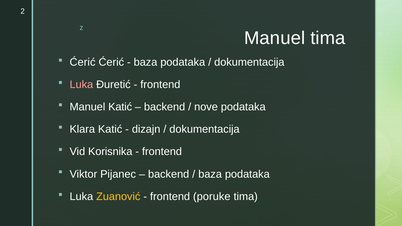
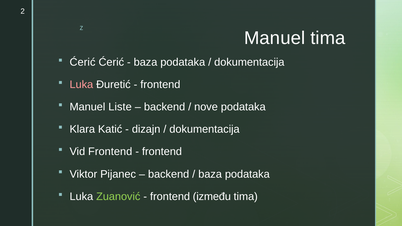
Manuel Katić: Katić -> Liste
Vid Korisnika: Korisnika -> Frontend
Zuanović colour: yellow -> light green
poruke: poruke -> između
